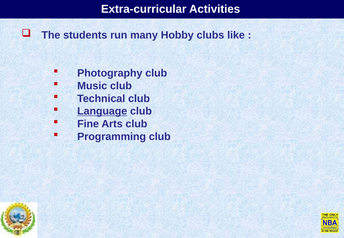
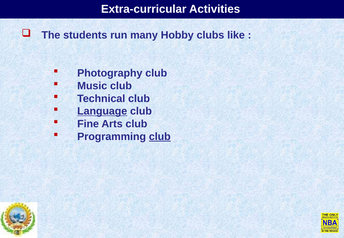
club at (160, 137) underline: none -> present
